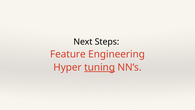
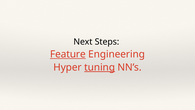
Feature underline: none -> present
